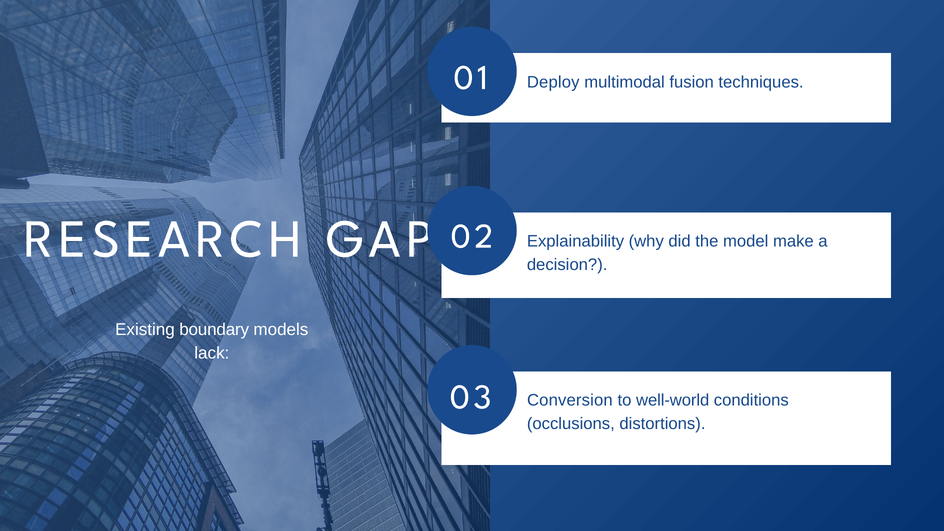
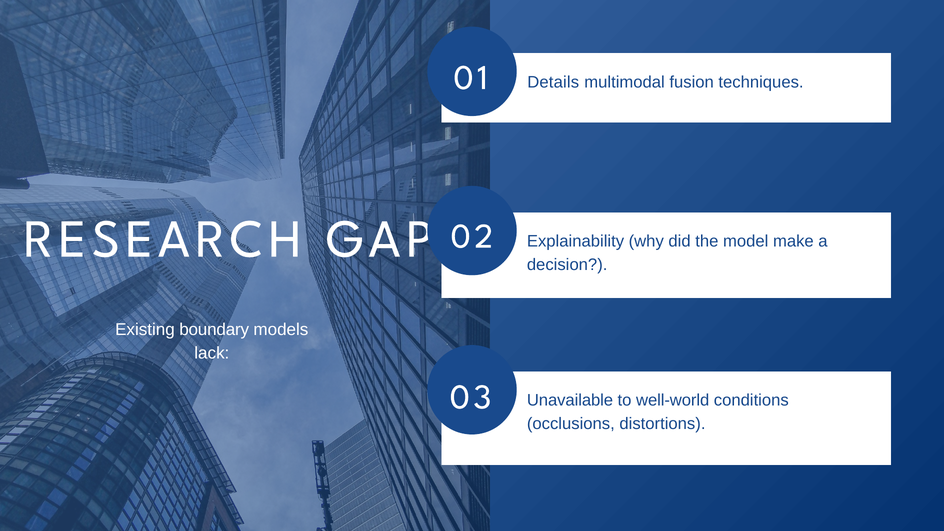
Deploy: Deploy -> Details
Conversion: Conversion -> Unavailable
